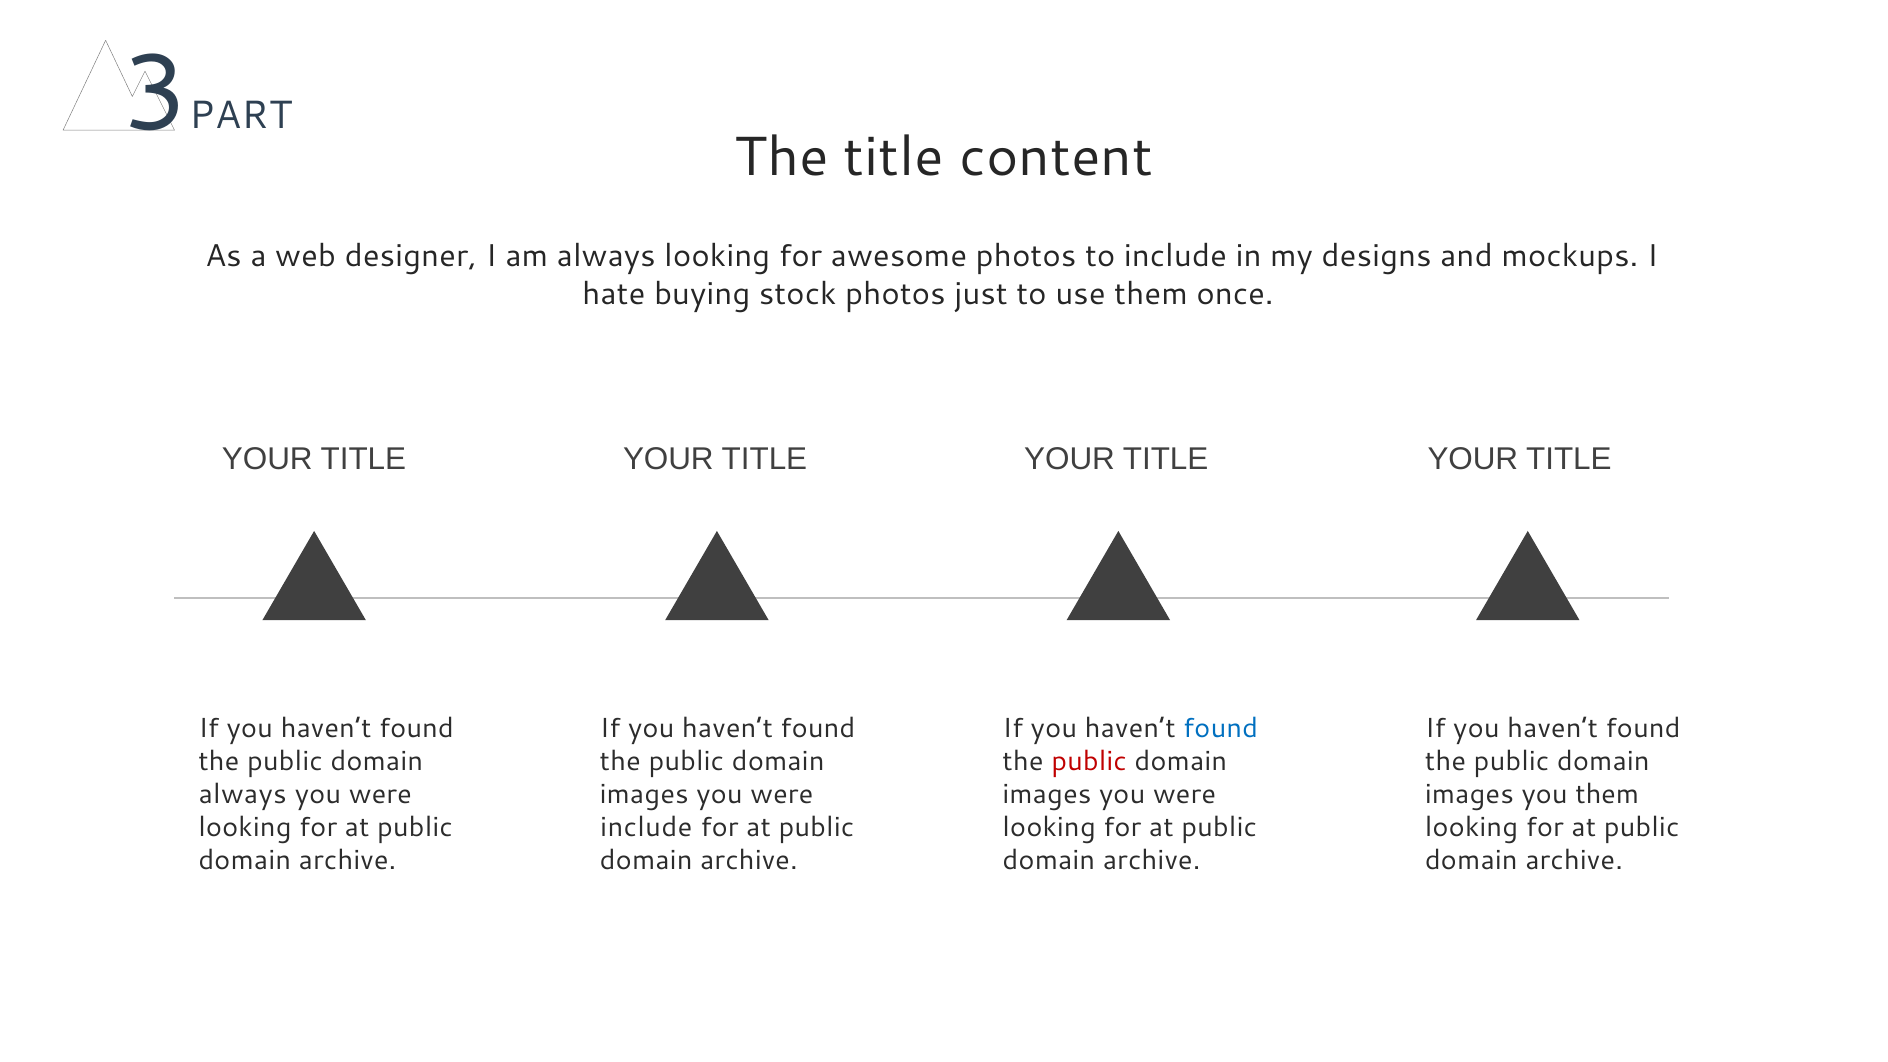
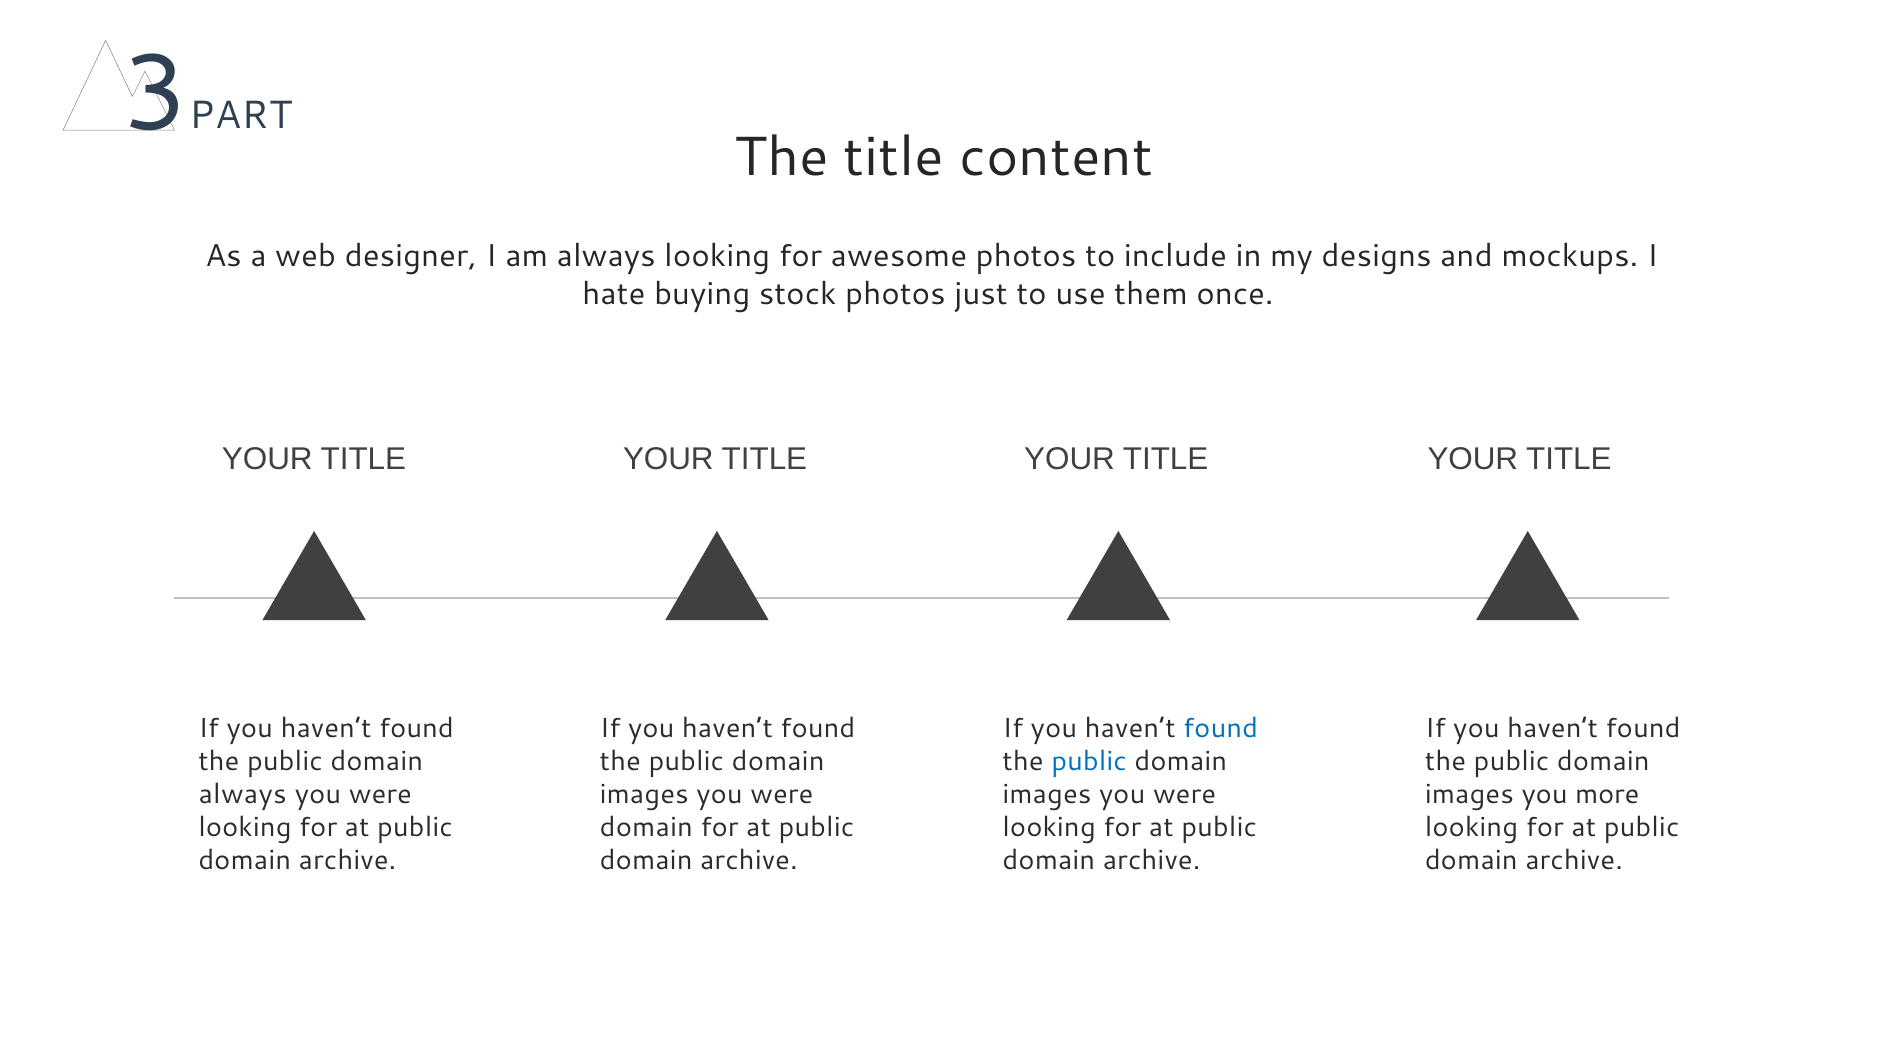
public at (1089, 761) colour: red -> blue
you them: them -> more
include at (646, 827): include -> domain
